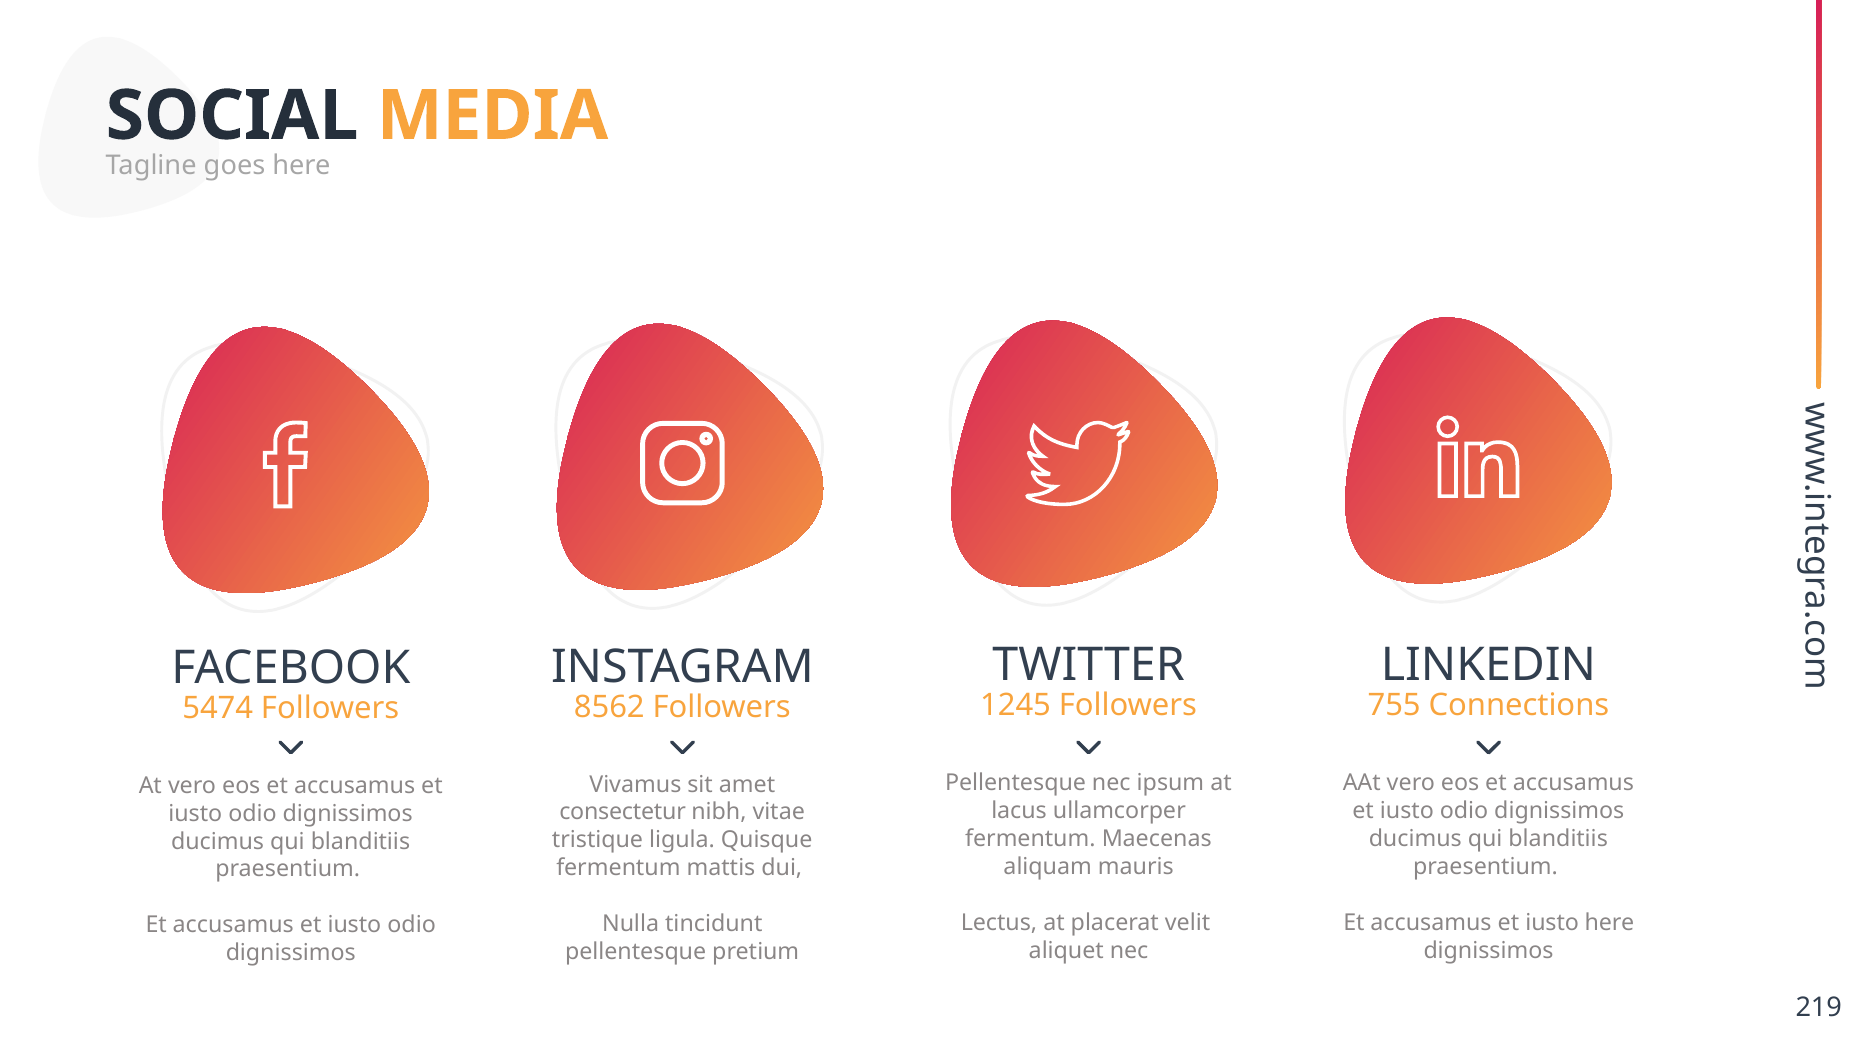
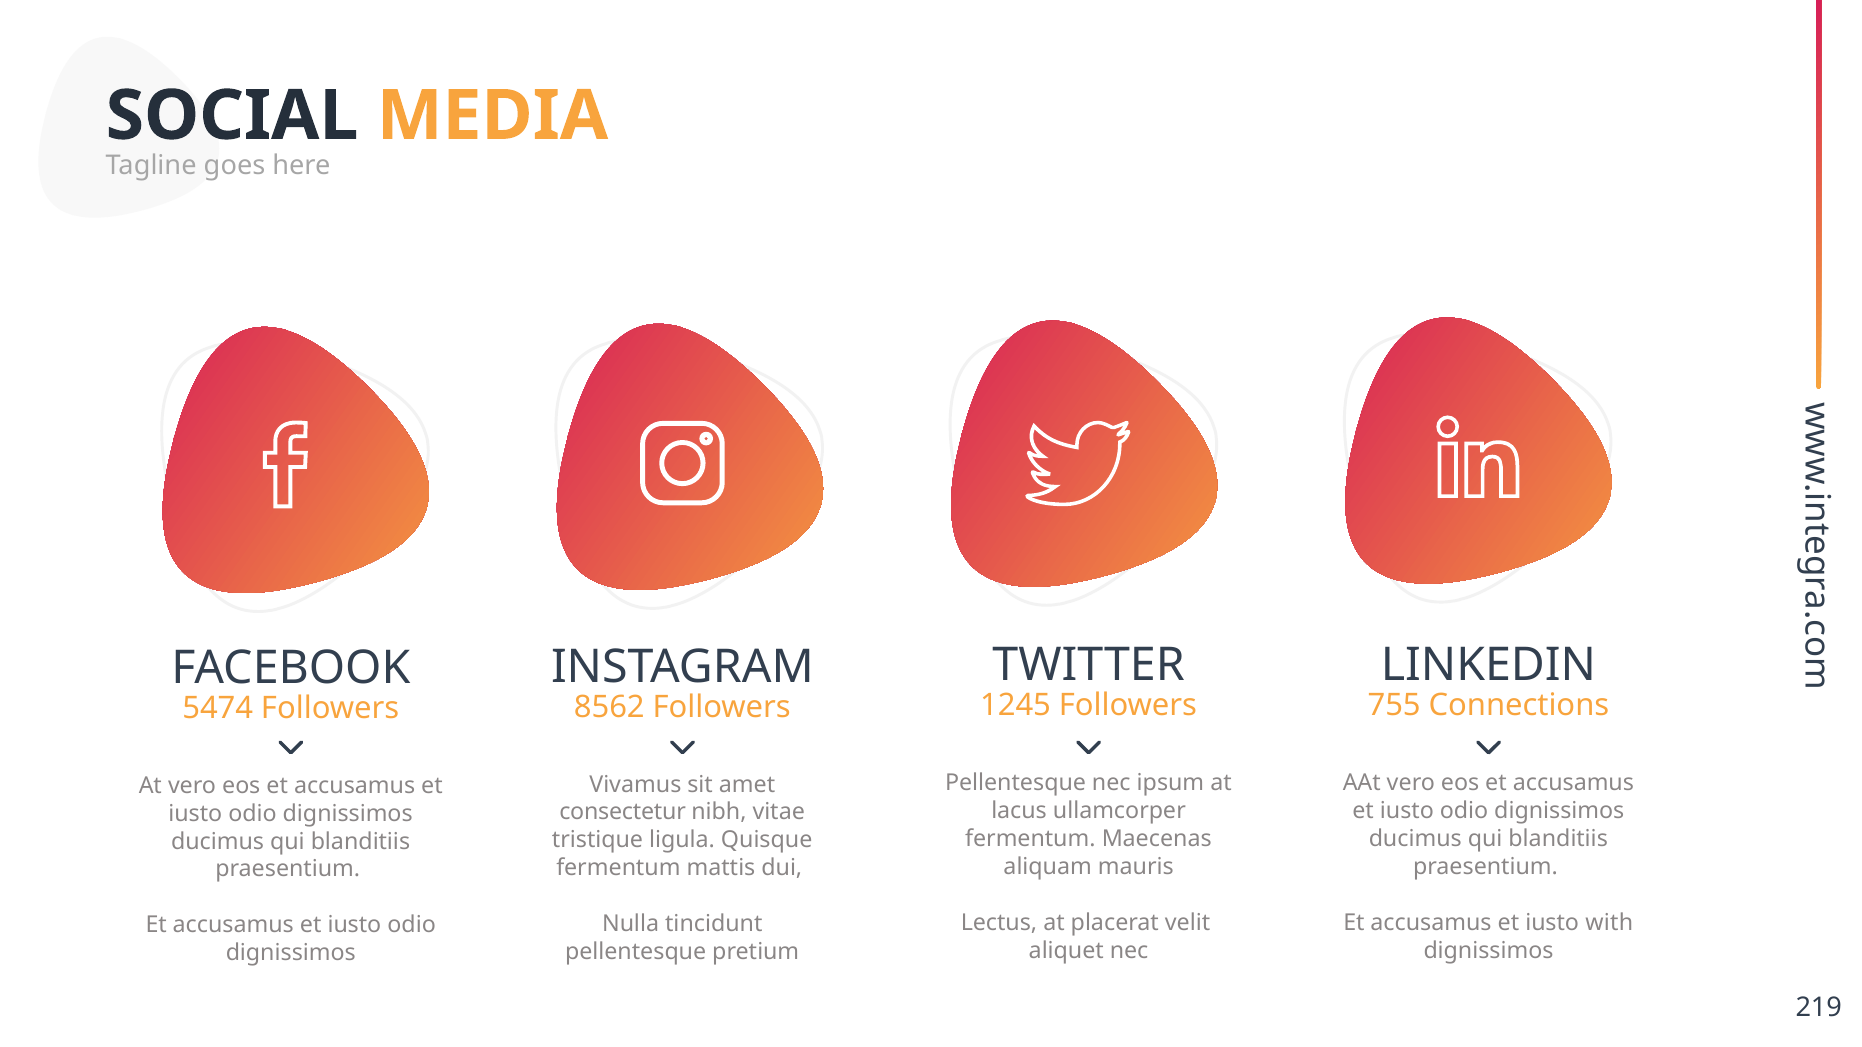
iusto here: here -> with
